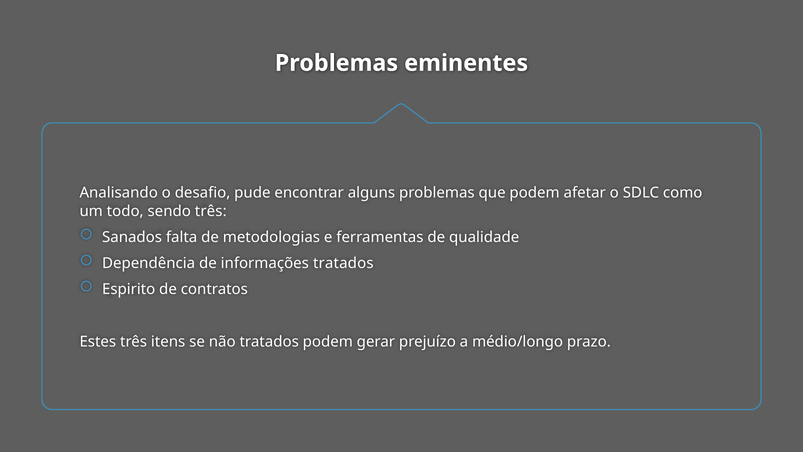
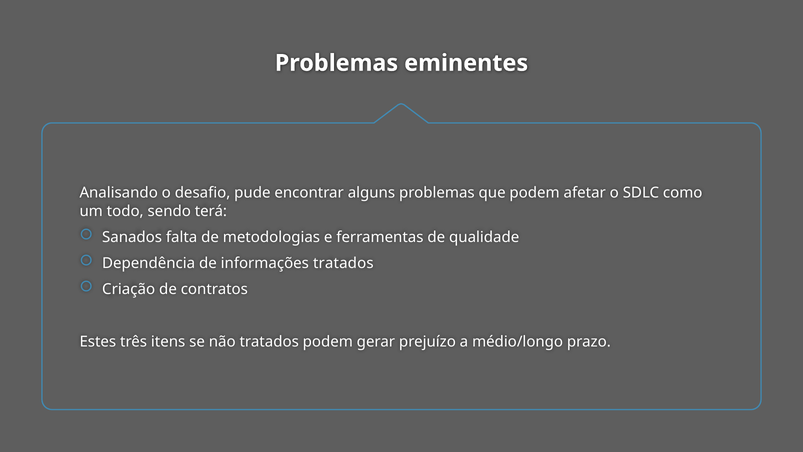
sendo três: três -> terá
Espirito: Espirito -> Criação
